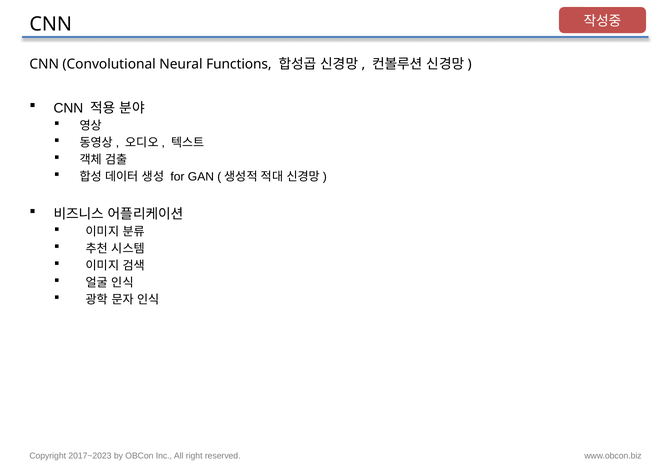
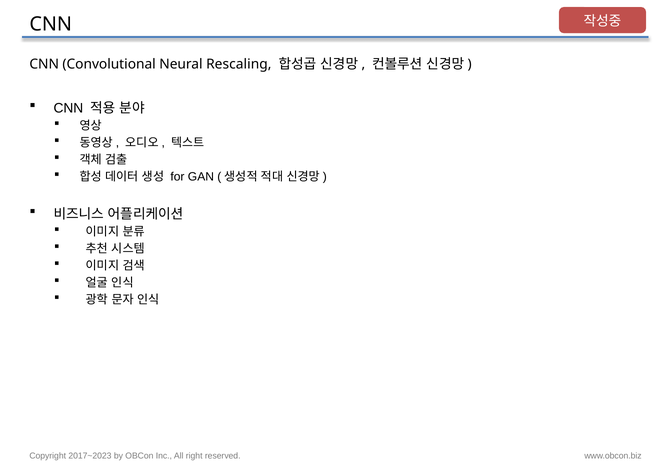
Functions: Functions -> Rescaling
